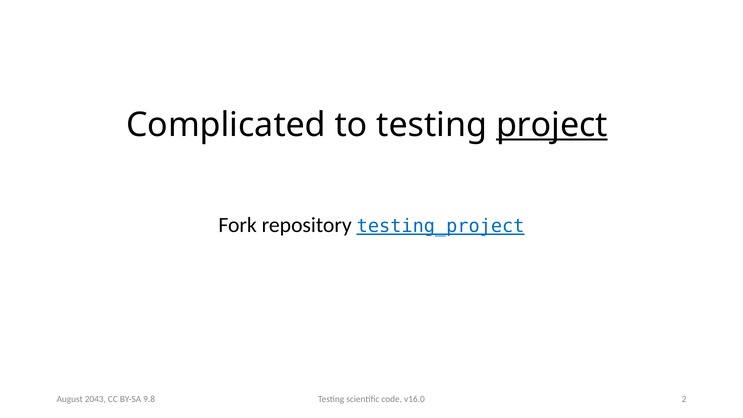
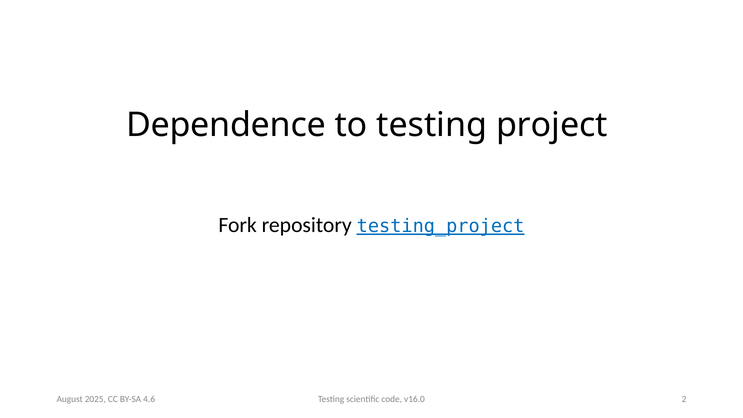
Complicated: Complicated -> Dependence
project underline: present -> none
2043: 2043 -> 2025
9.8: 9.8 -> 4.6
